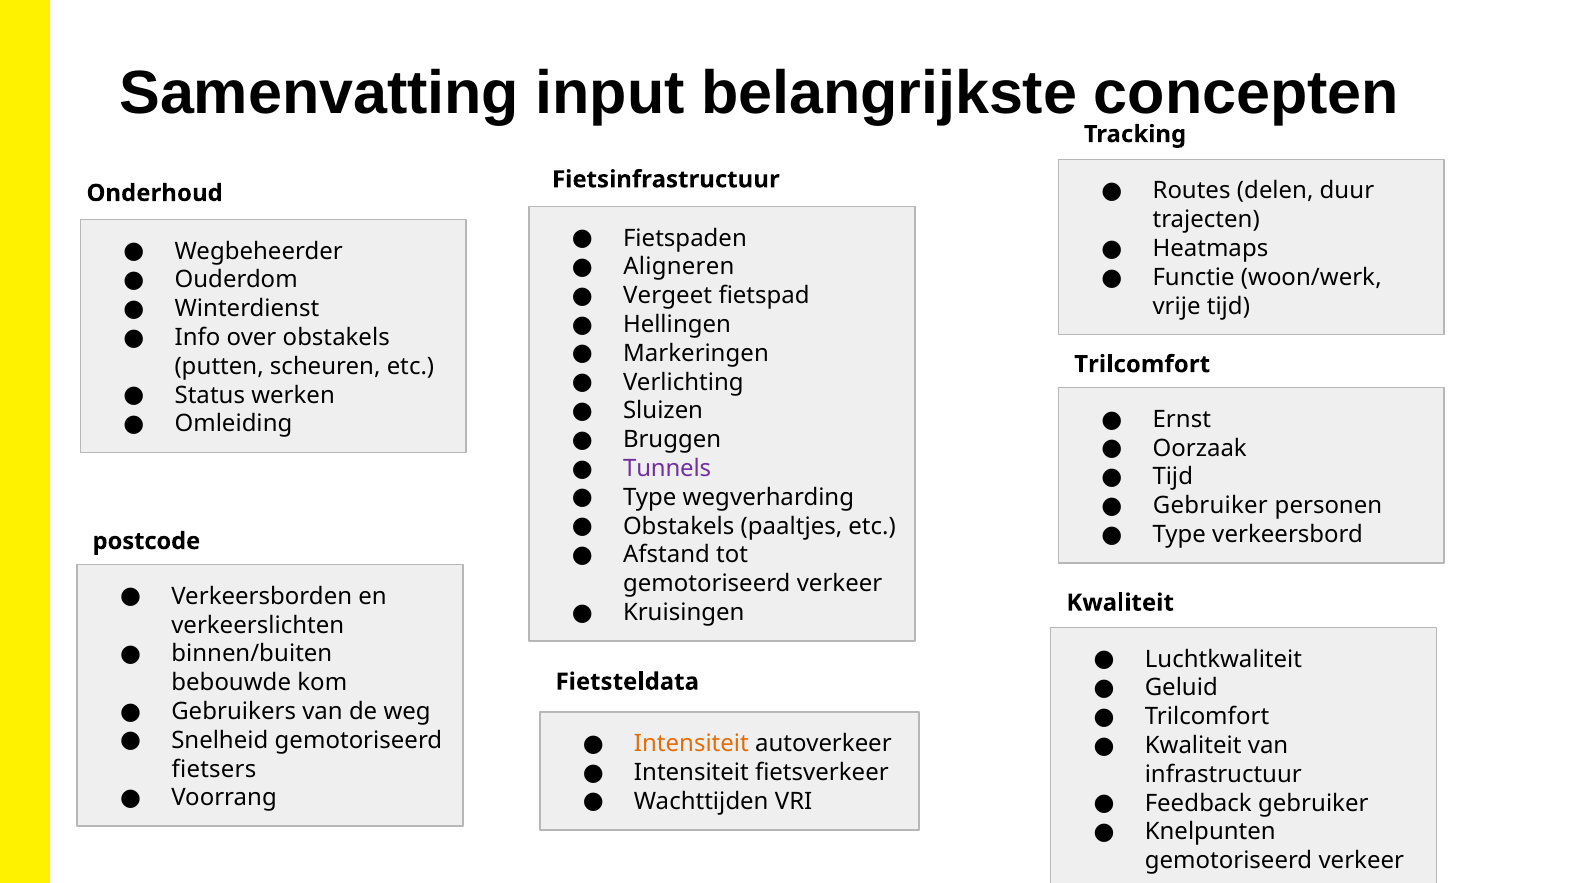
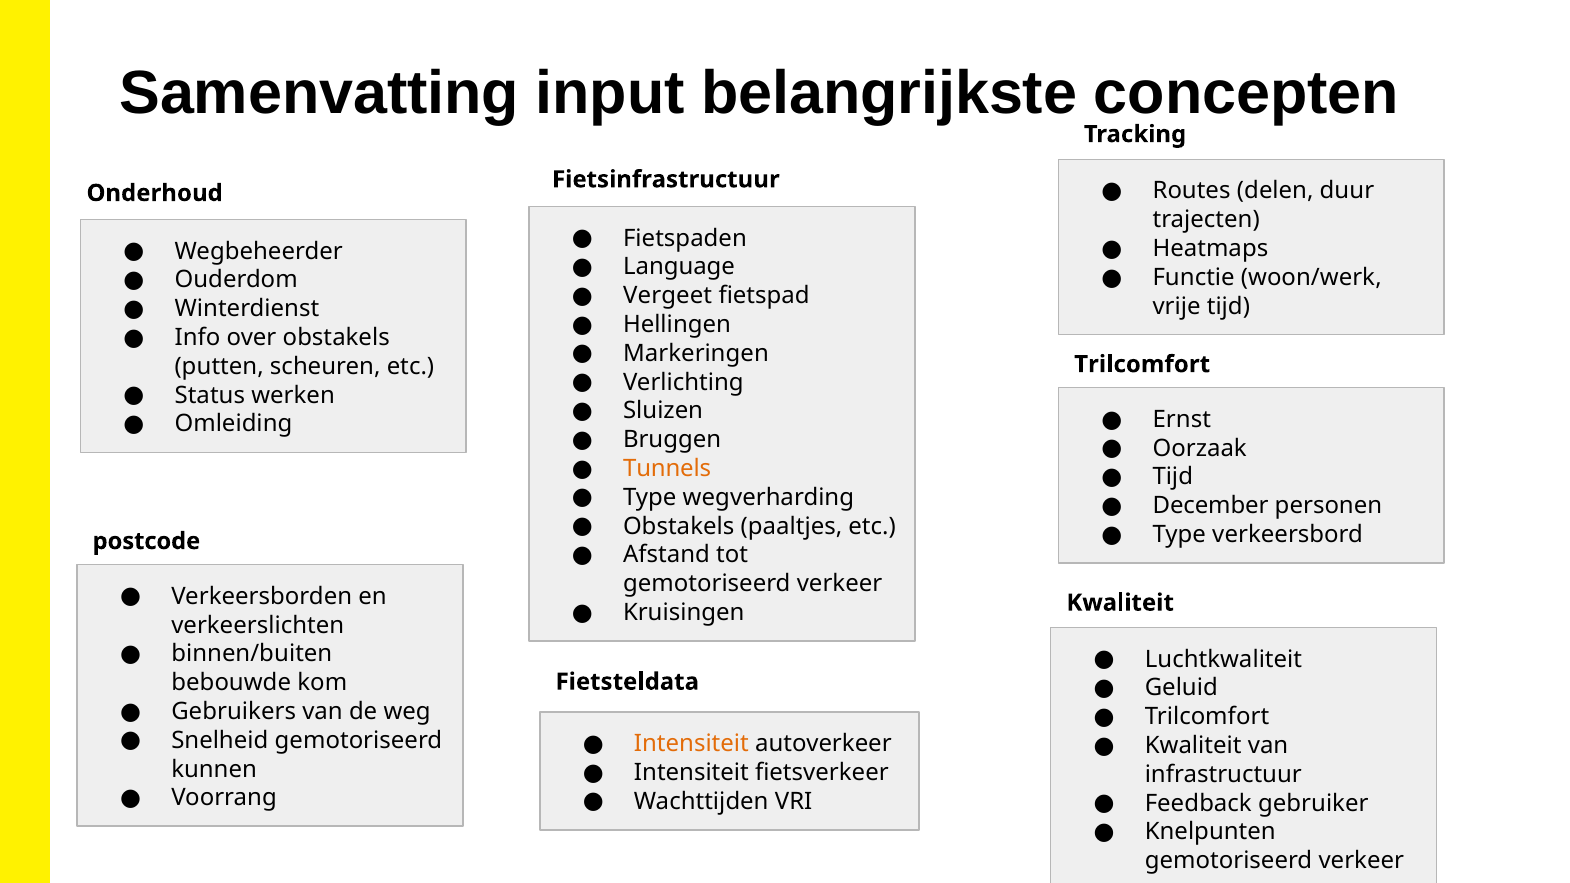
Aligneren: Aligneren -> Language
Tunnels colour: purple -> orange
Gebruiker at (1210, 506): Gebruiker -> December
fietsers: fietsers -> kunnen
